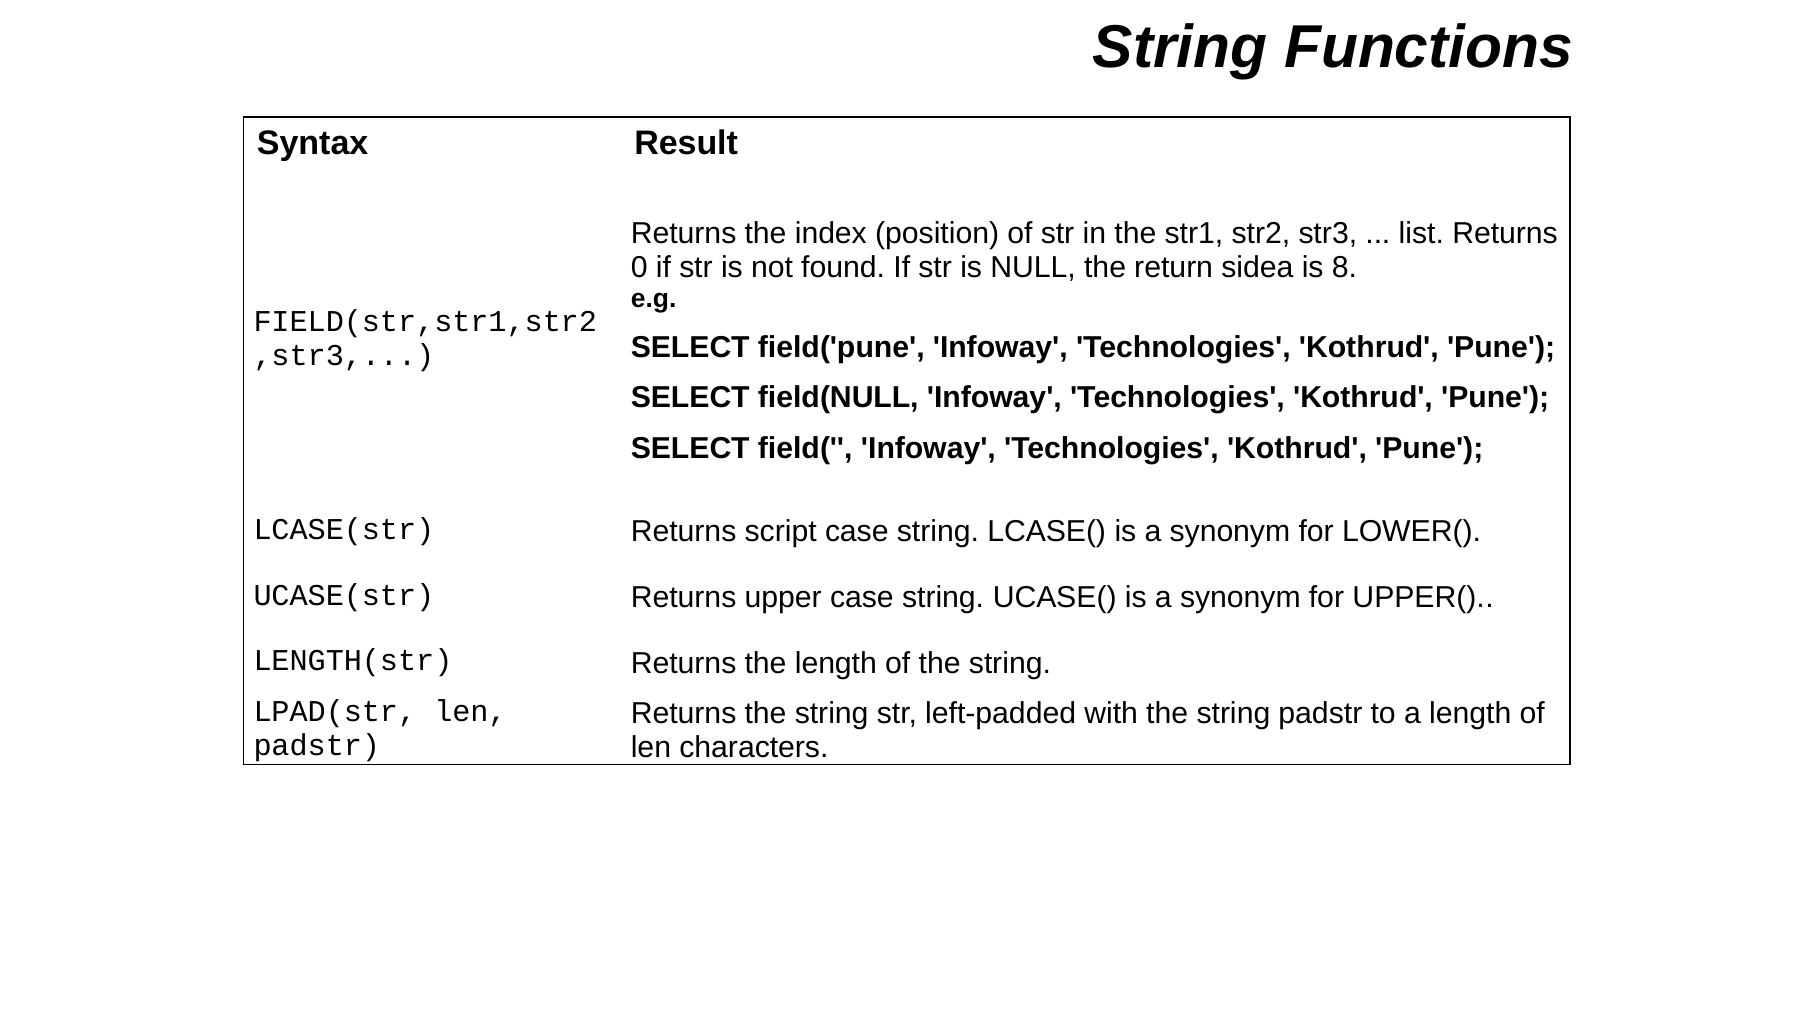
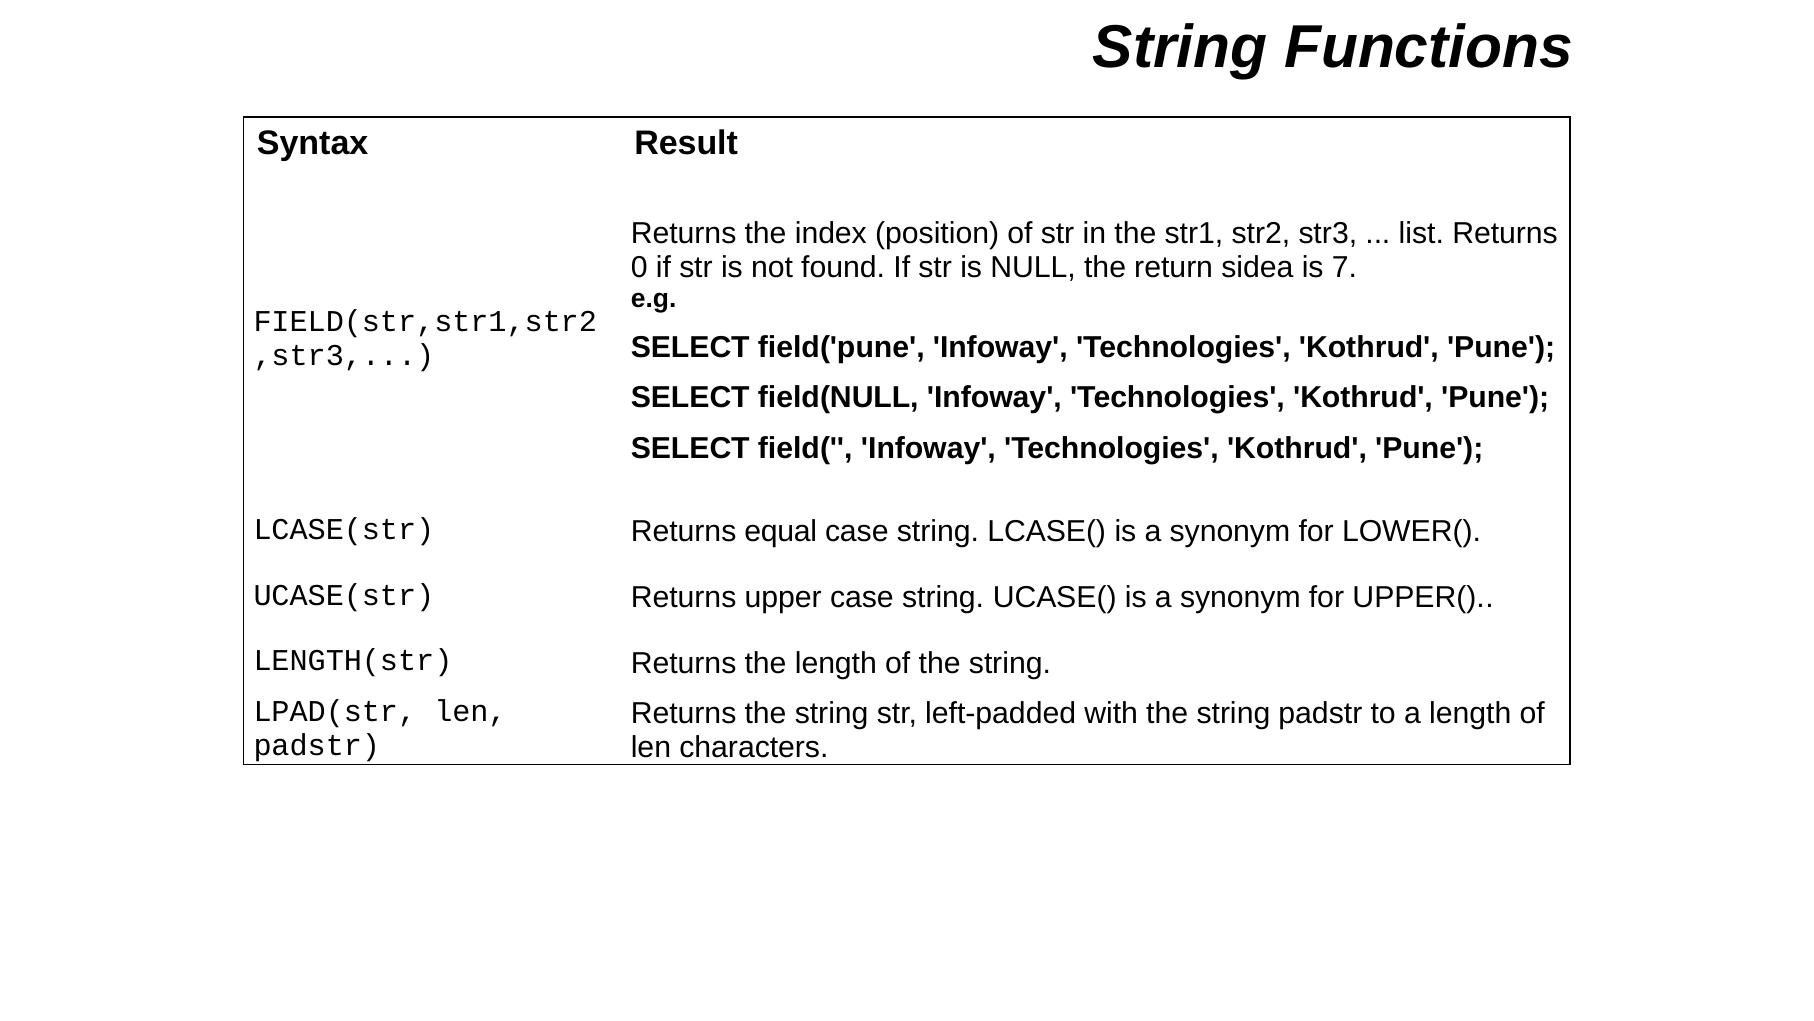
8: 8 -> 7
script: script -> equal
